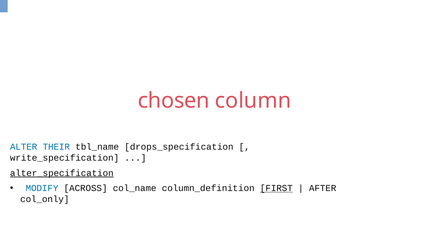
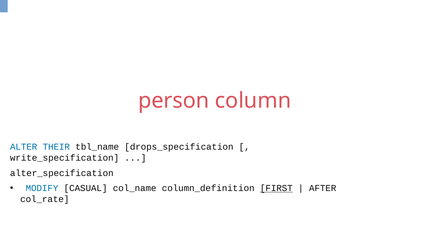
chosen: chosen -> person
alter_specification underline: present -> none
ACROSS: ACROSS -> CASUAL
col_only: col_only -> col_rate
